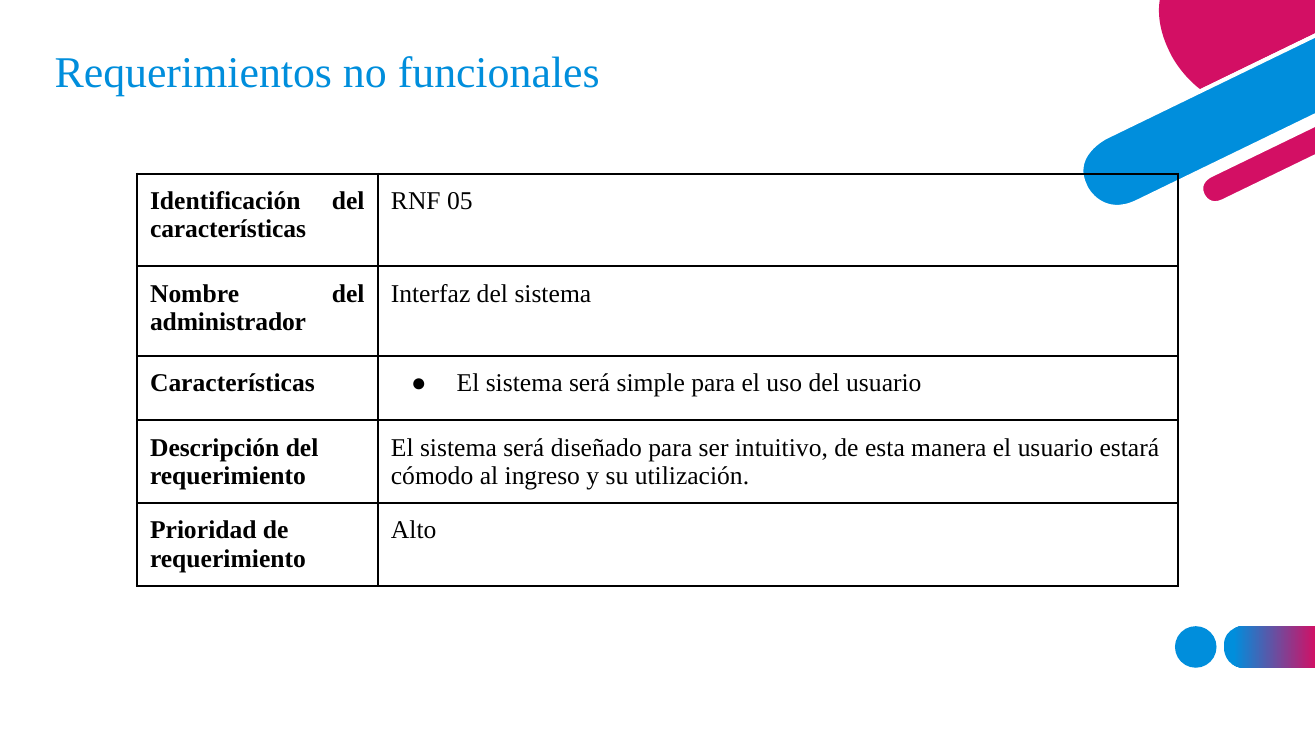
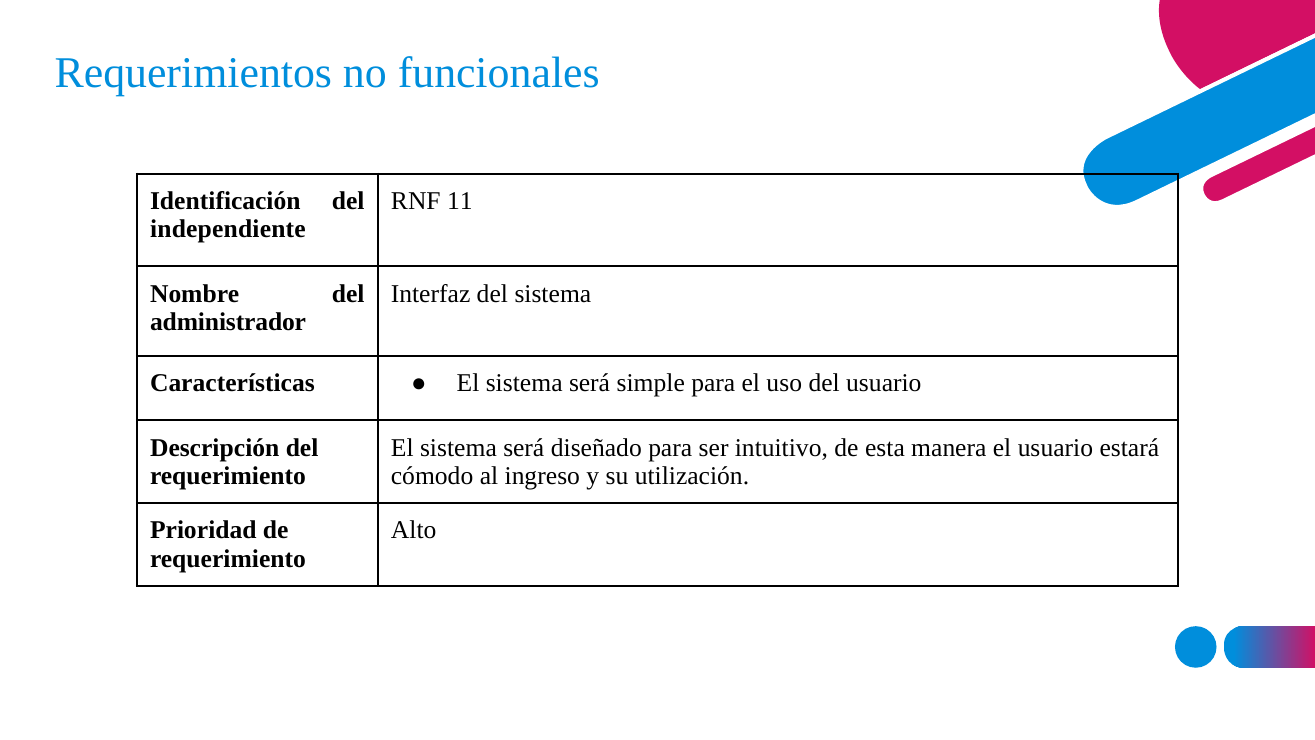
05: 05 -> 11
características at (228, 229): características -> independiente
